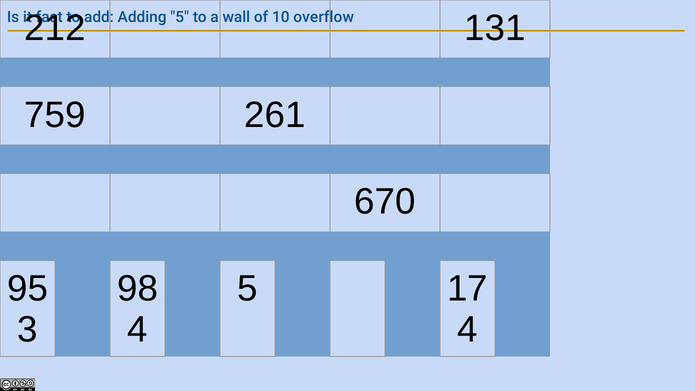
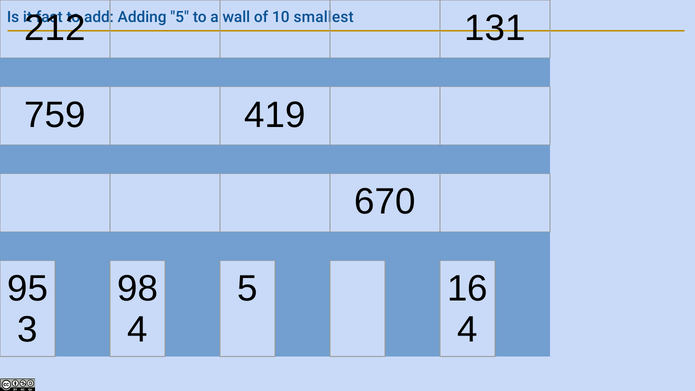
overflow: overflow -> smallest
261: 261 -> 419
17: 17 -> 16
